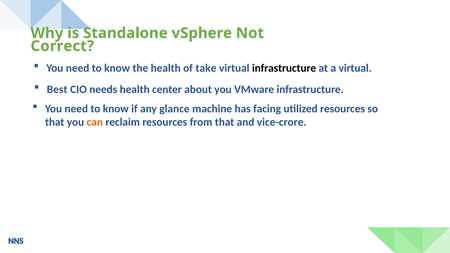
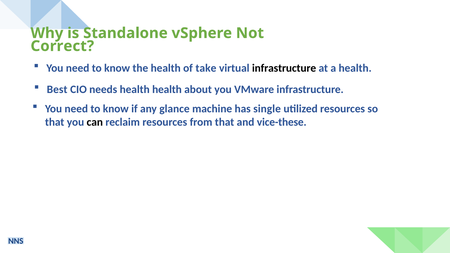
a virtual: virtual -> health
health center: center -> health
facing: facing -> single
can colour: orange -> black
vice-crore: vice-crore -> vice-these
